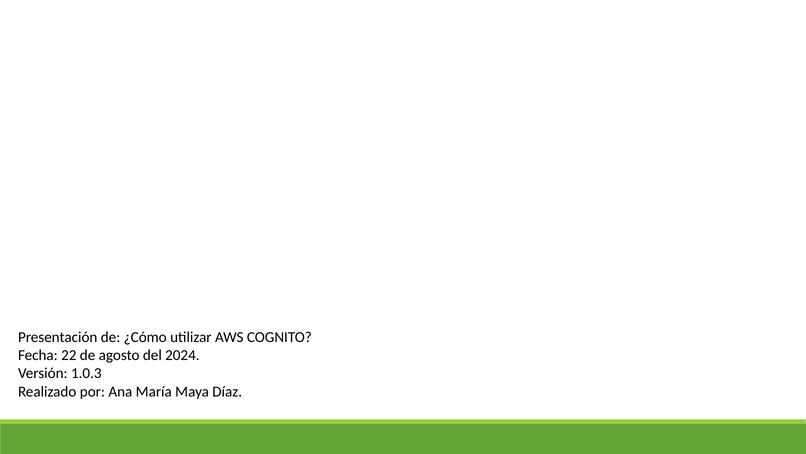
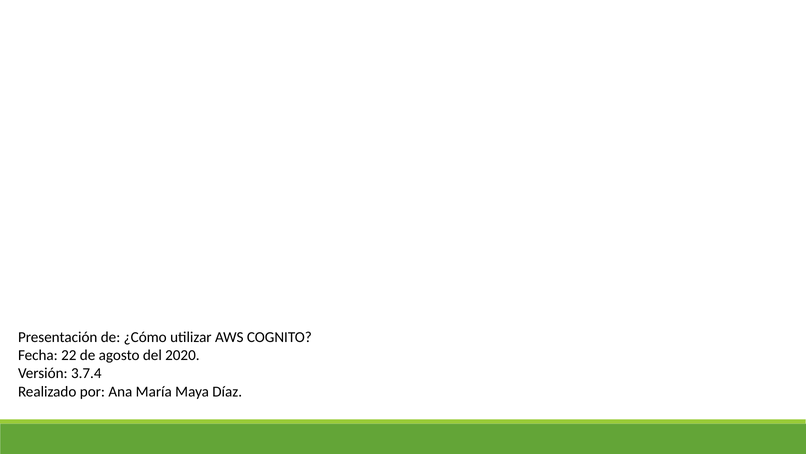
2024: 2024 -> 2020
1.0.3: 1.0.3 -> 3.7.4
